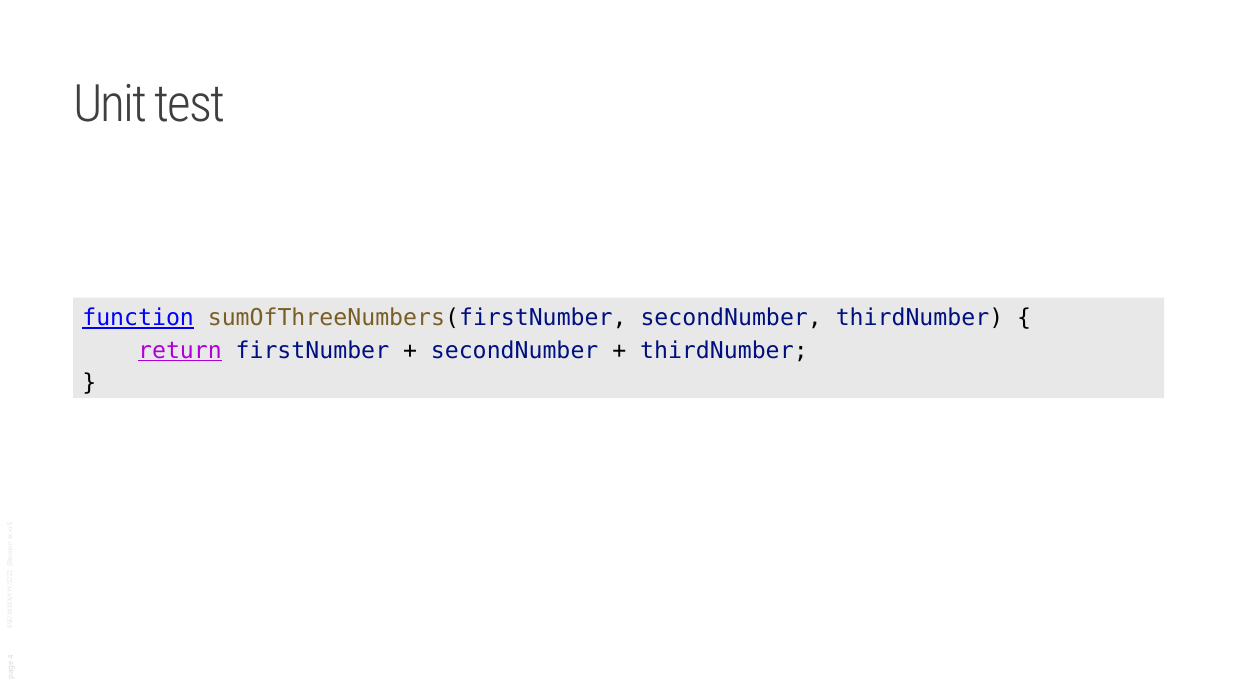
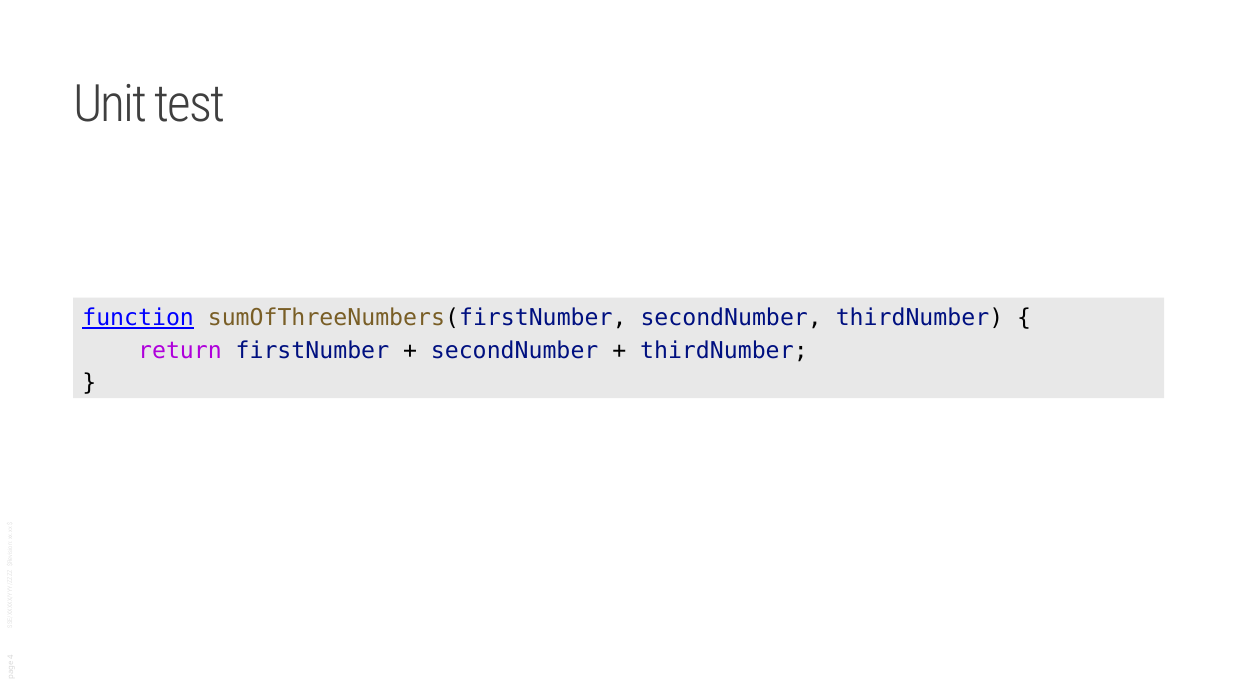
return underline: present -> none
